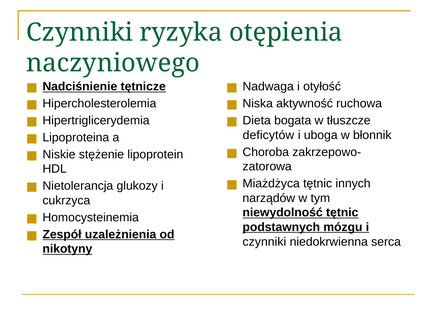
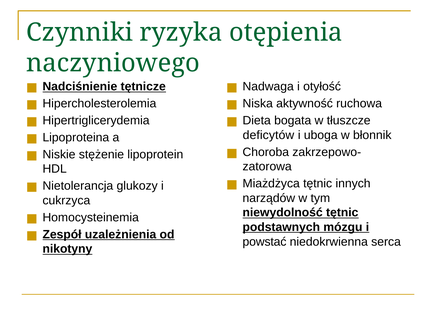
czynniki at (264, 242): czynniki -> powstać
